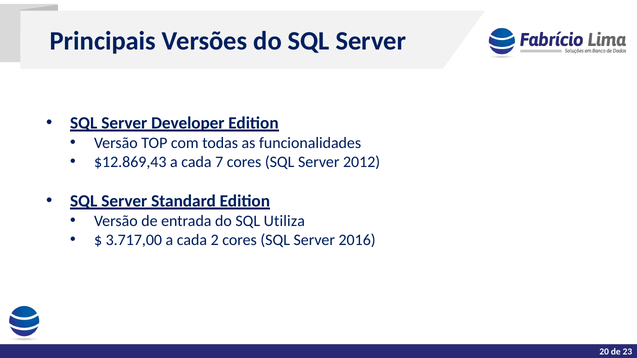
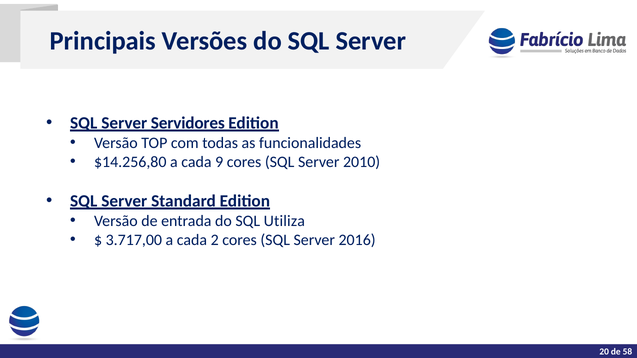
Developer: Developer -> Servidores
$12.869,43: $12.869,43 -> $14.256,80
7: 7 -> 9
2012: 2012 -> 2010
23: 23 -> 58
